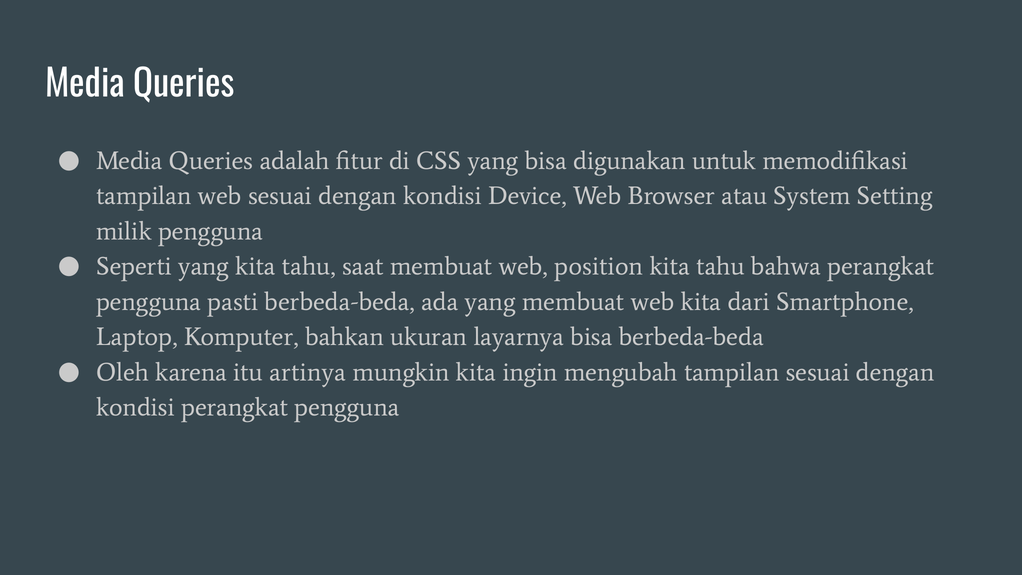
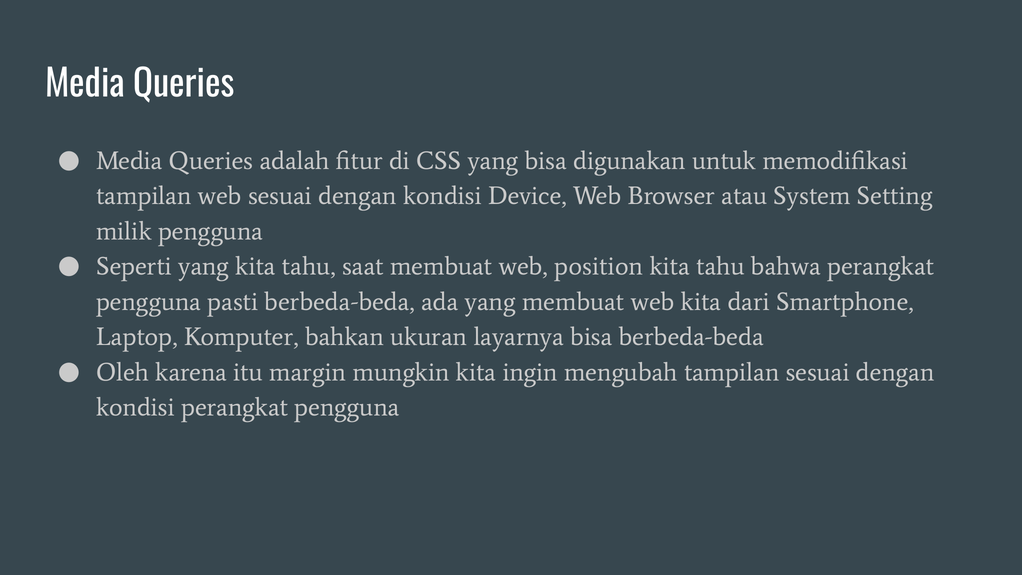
artinya: artinya -> margin
